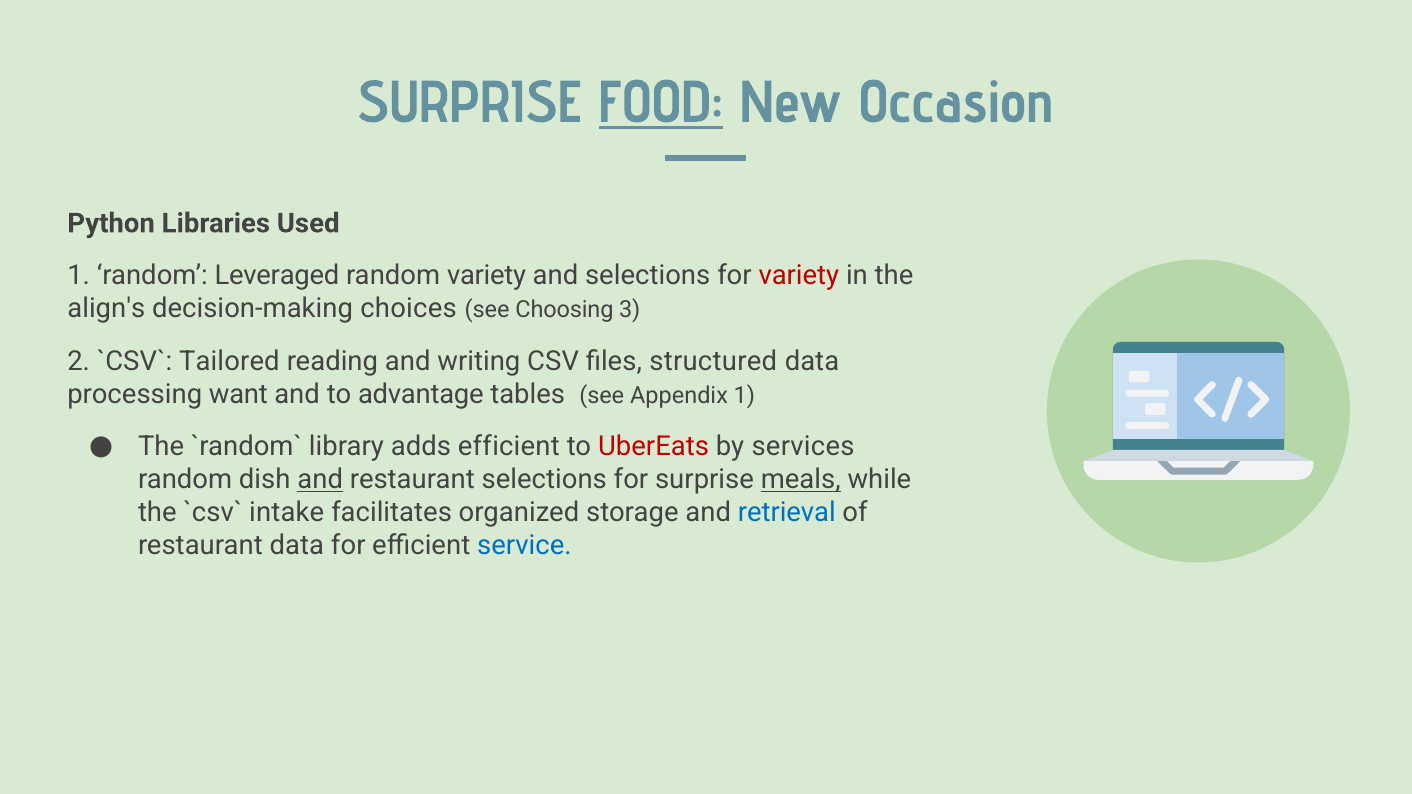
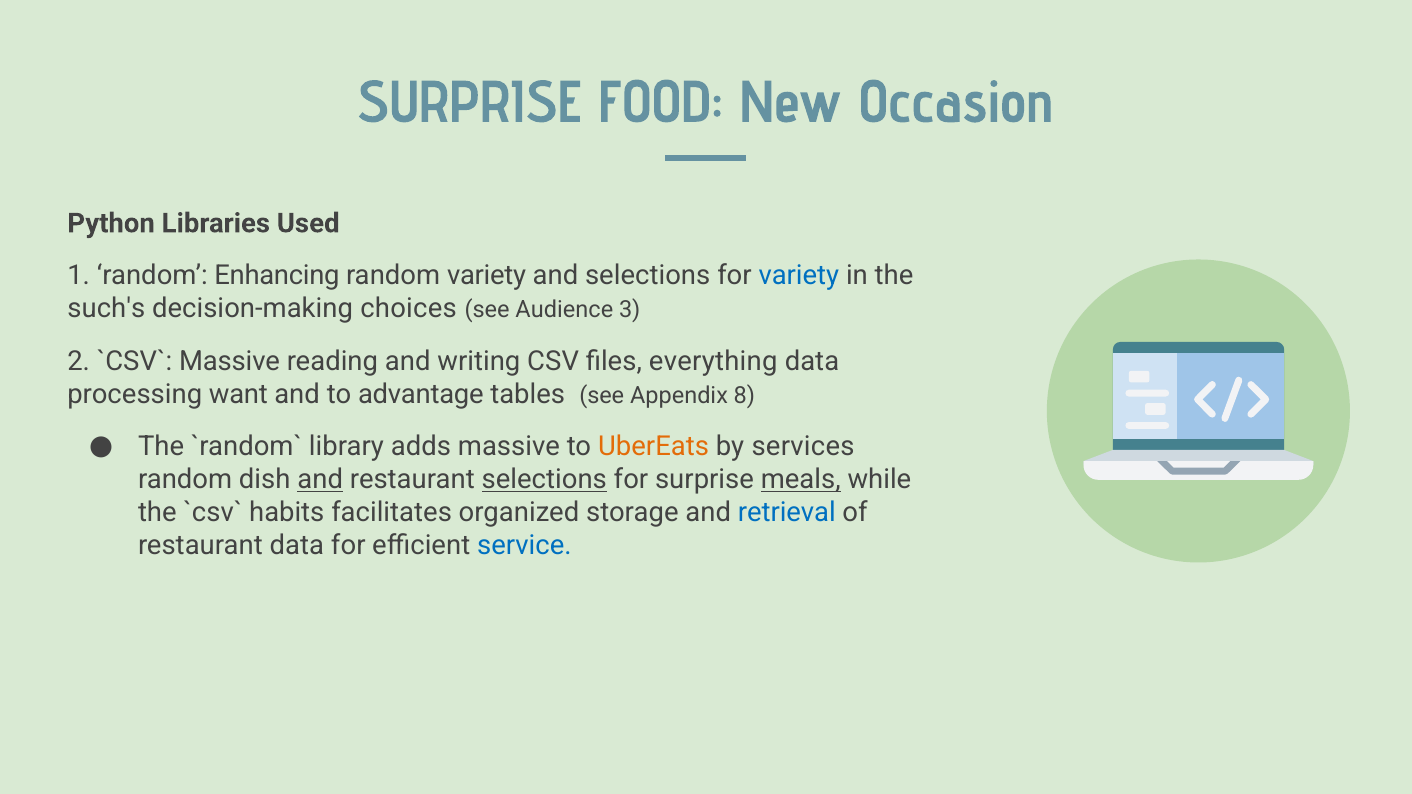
FOOD underline: present -> none
Leveraged: Leveraged -> Enhancing
variety at (799, 276) colour: red -> blue
align's: align's -> such's
Choosing: Choosing -> Audience
Tailored at (229, 361): Tailored -> Massive
structured: structured -> everything
Appendix 1: 1 -> 8
adds efficient: efficient -> massive
UberEats colour: red -> orange
selections at (544, 480) underline: none -> present
intake: intake -> habits
